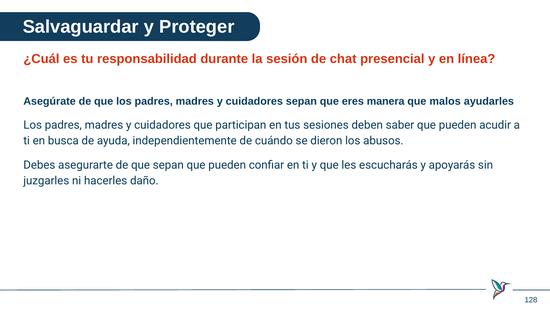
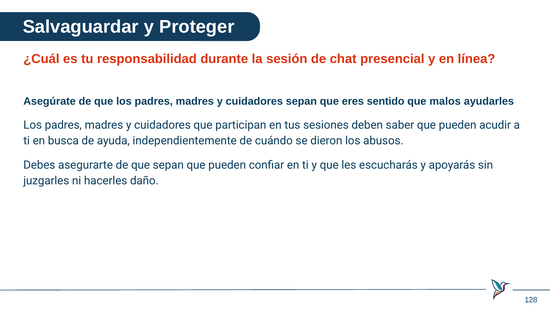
manera: manera -> sentido
